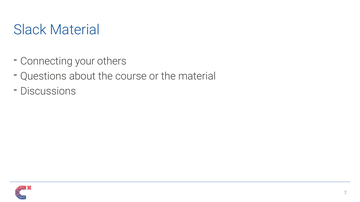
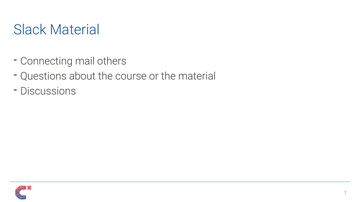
your: your -> mail
